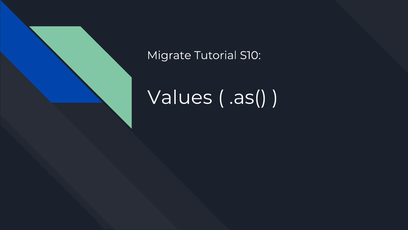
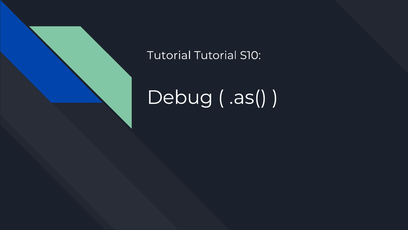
Migrate at (169, 55): Migrate -> Tutorial
Values: Values -> Debug
